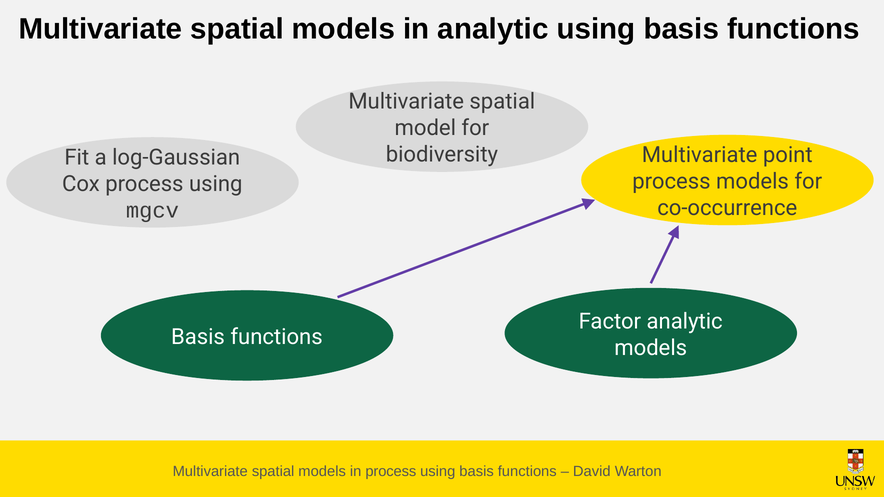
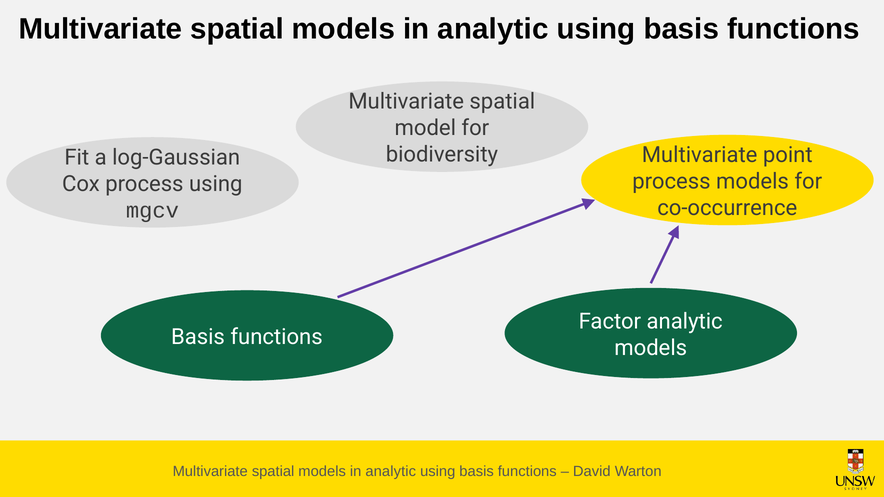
process at (391, 472): process -> analytic
